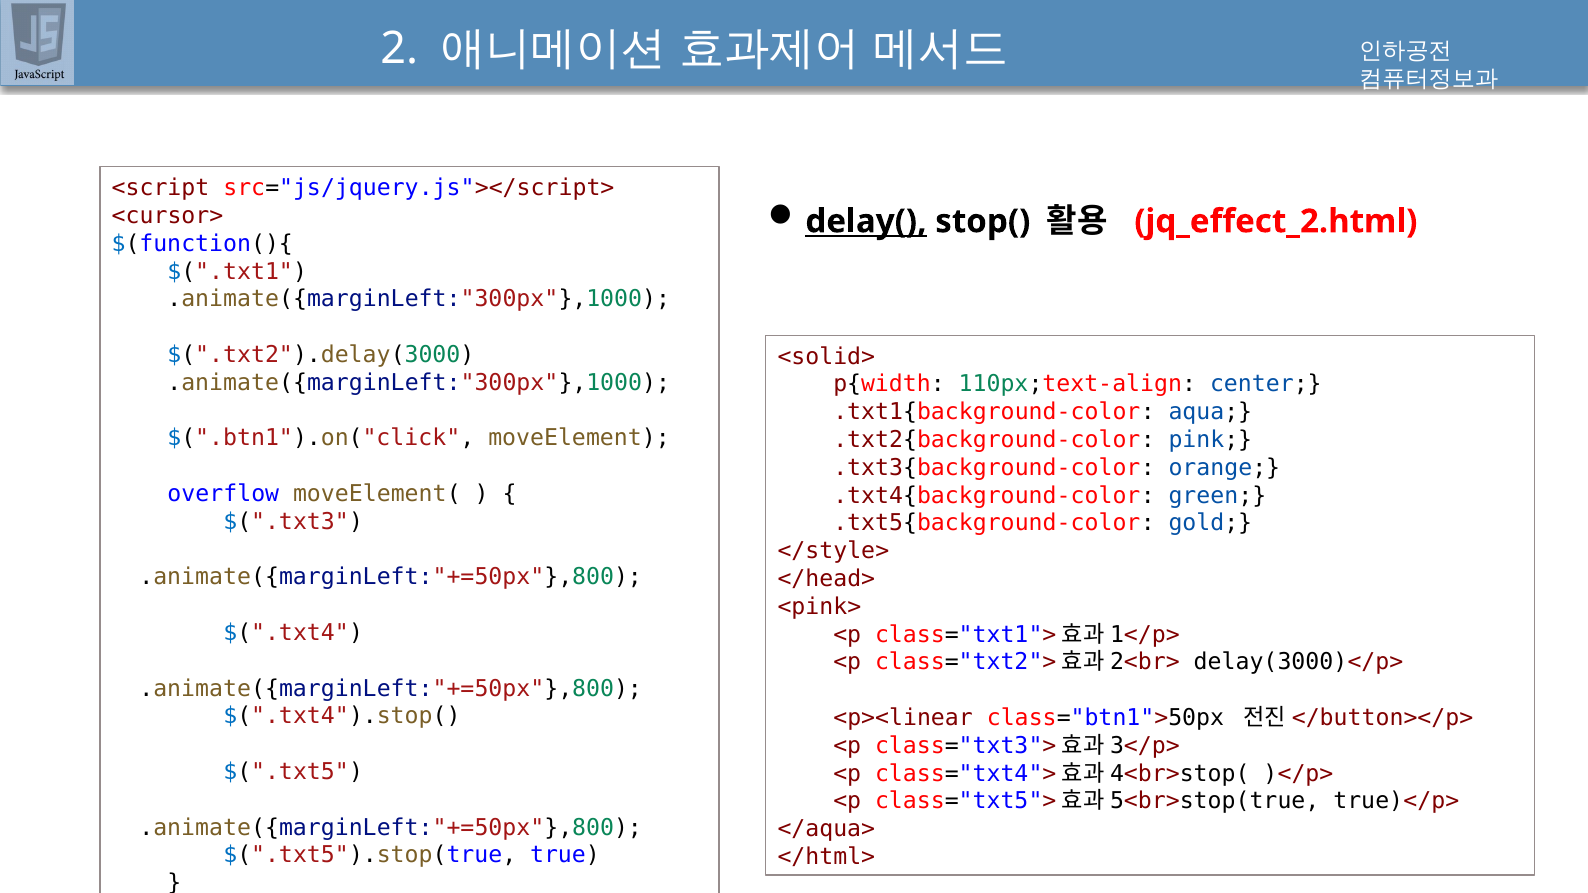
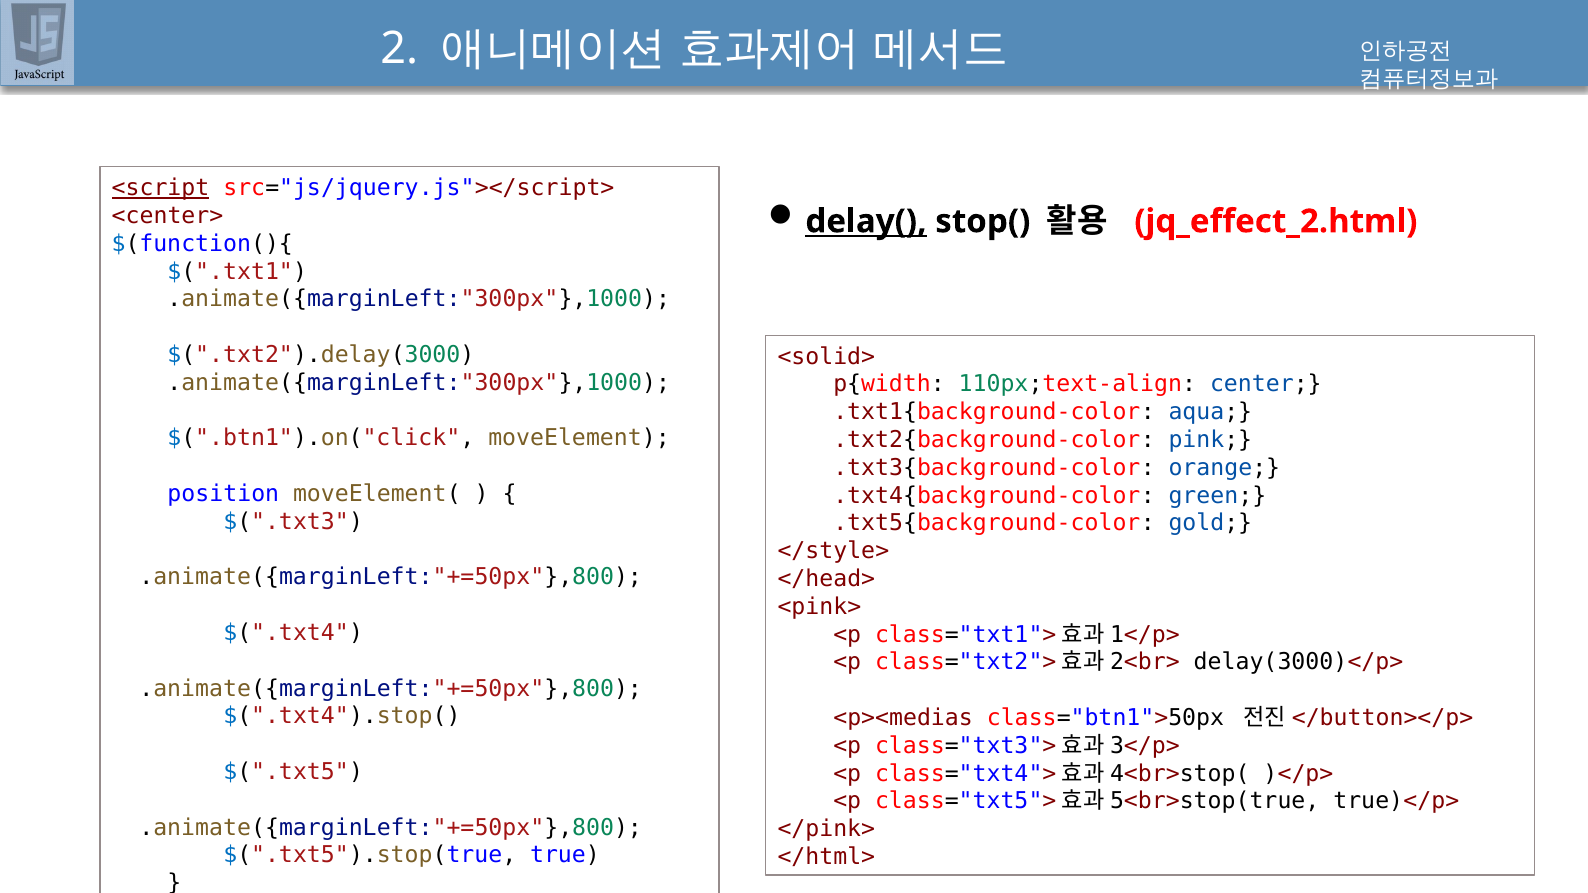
<script underline: none -> present
<cursor>: <cursor> -> <center>
overflow: overflow -> position
<p><linear: <p><linear -> <p><medias
</aqua>: </aqua> -> </pink>
